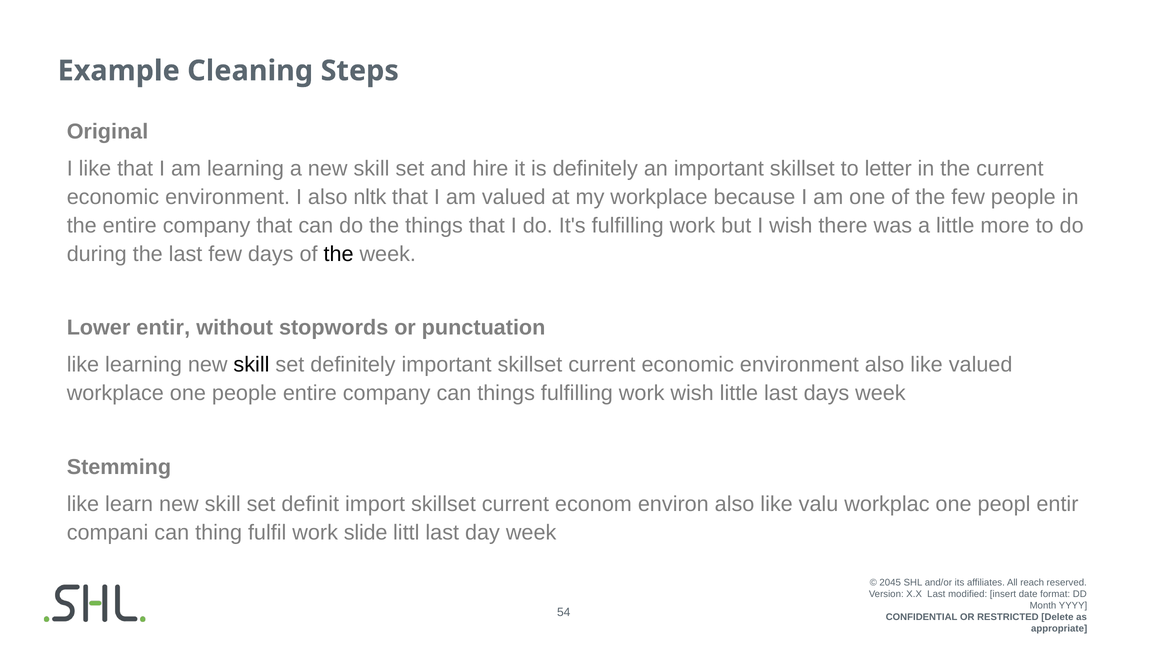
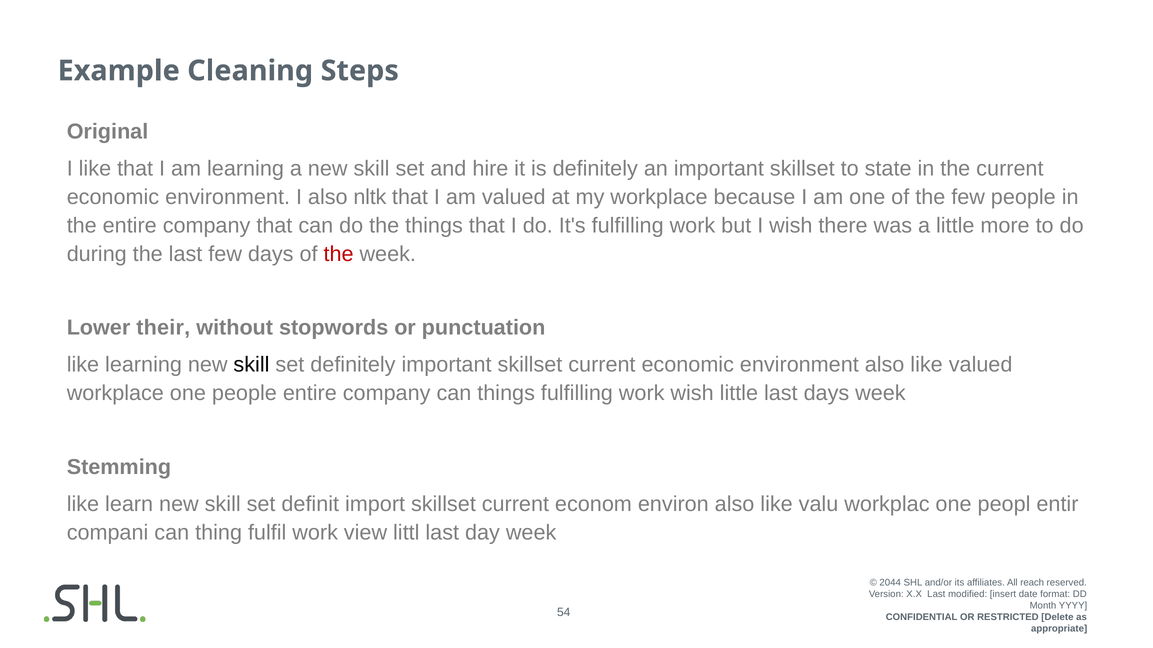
letter: letter -> state
the at (339, 254) colour: black -> red
Lower entir: entir -> their
slide: slide -> view
2045: 2045 -> 2044
